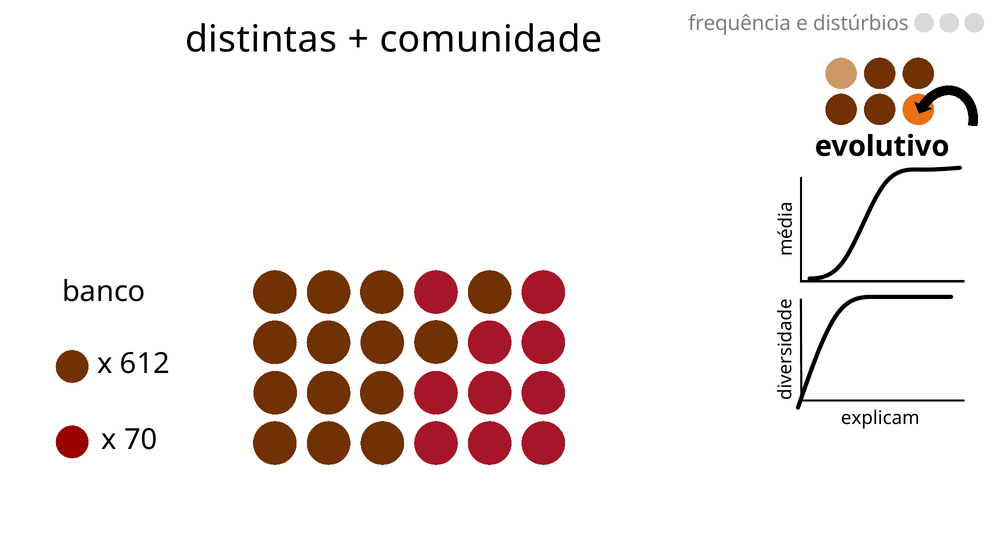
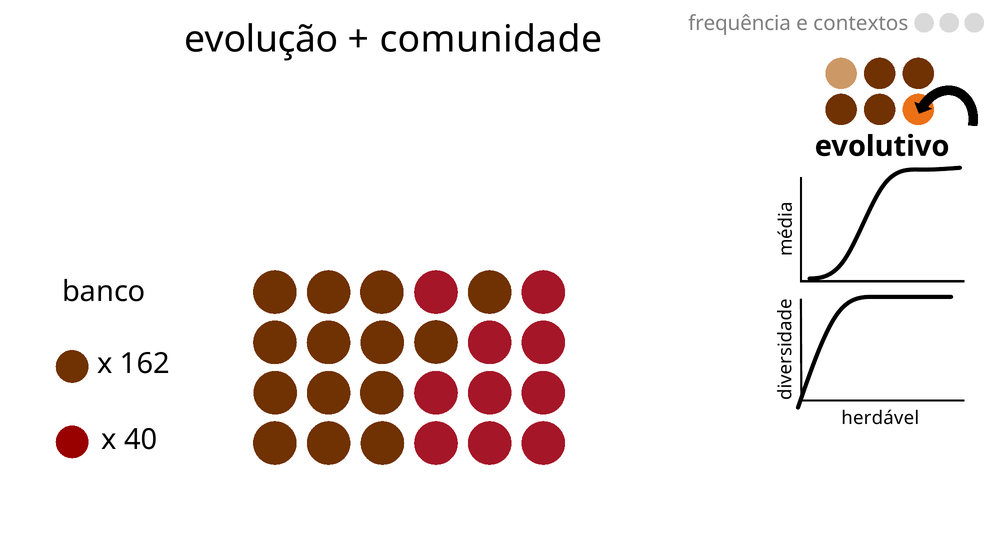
distúrbios: distúrbios -> contextos
distintas: distintas -> evolução
612: 612 -> 162
explicam: explicam -> herdável
70: 70 -> 40
